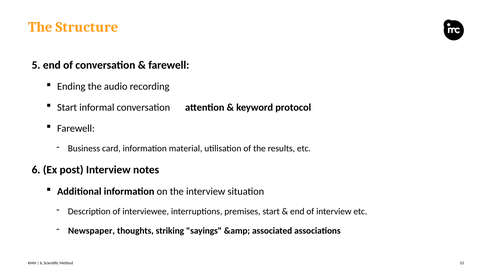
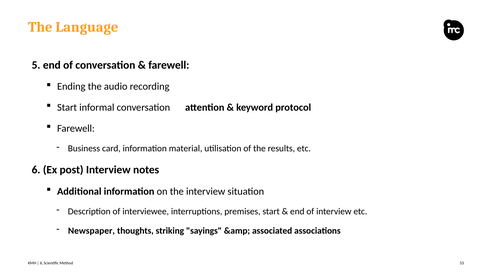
Structure: Structure -> Language
